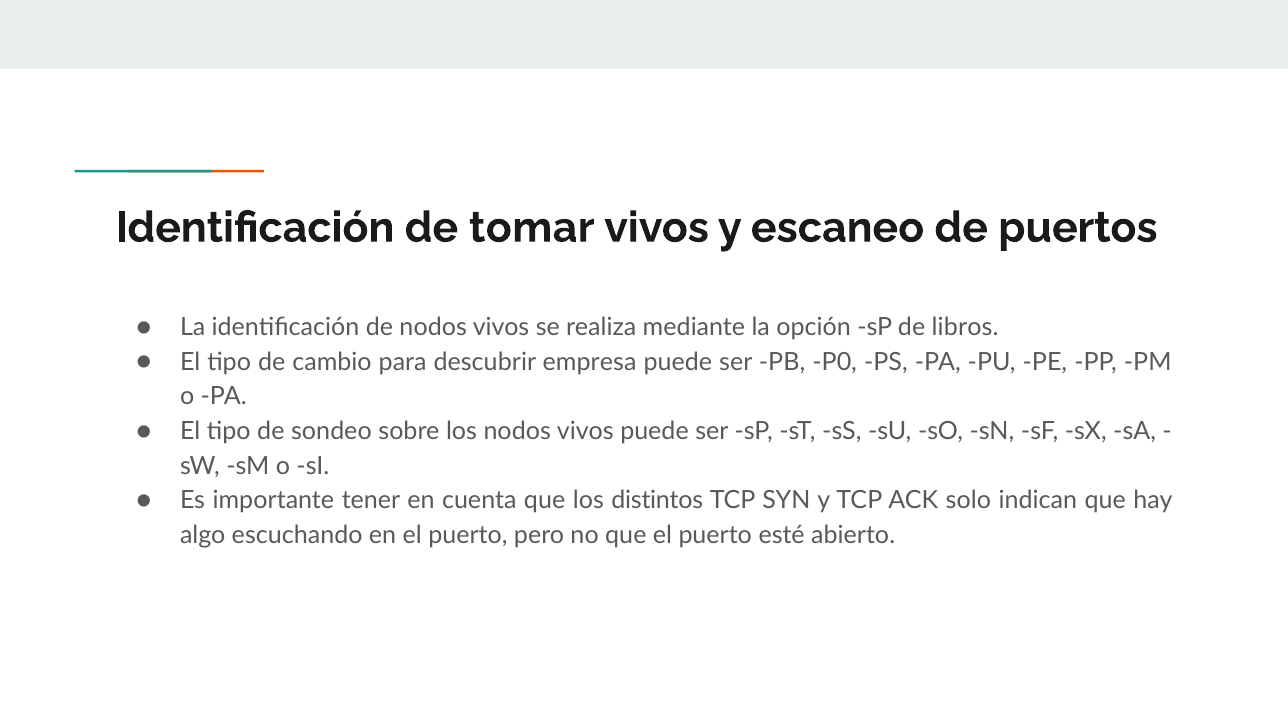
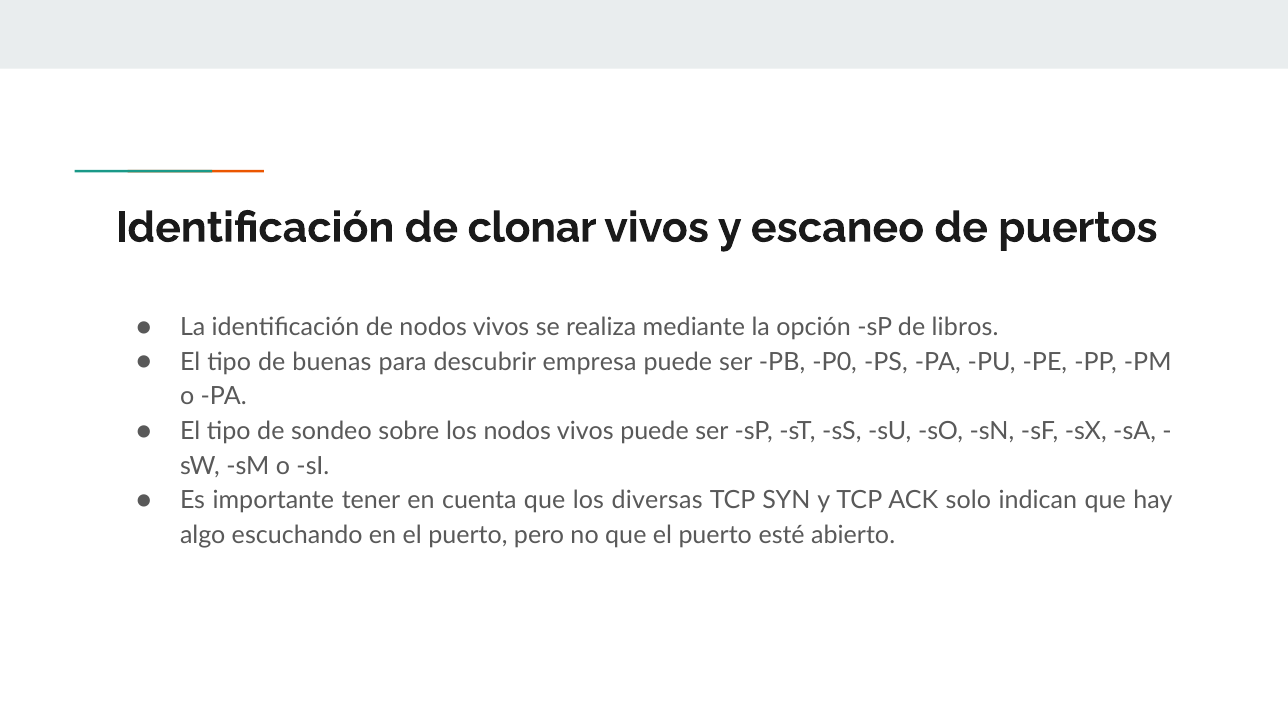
tomar: tomar -> clonar
cambio: cambio -> buenas
distintos: distintos -> diversas
